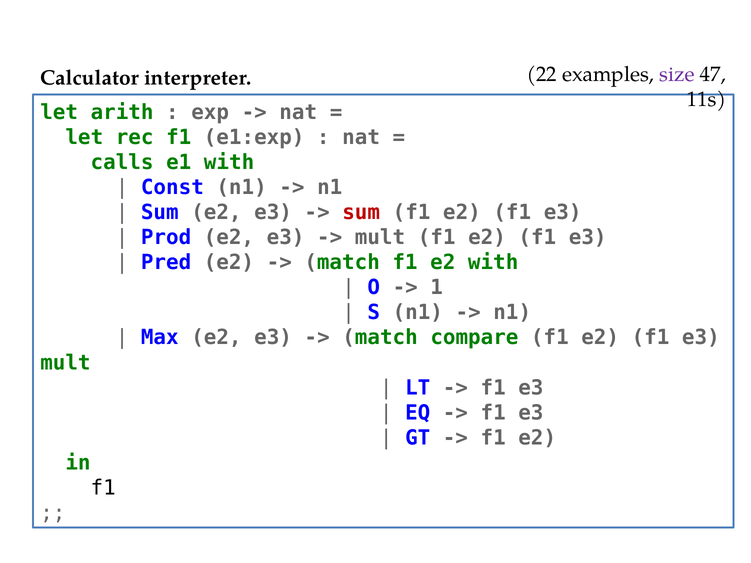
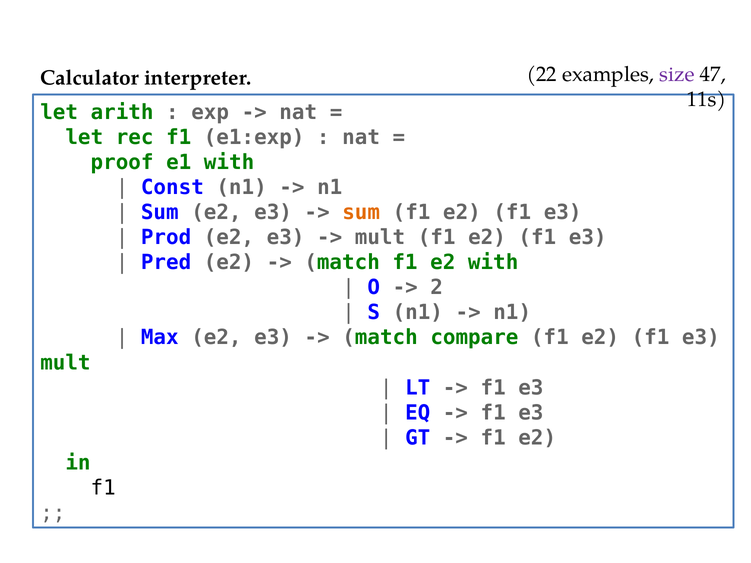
calls: calls -> proof
sum at (361, 213) colour: red -> orange
1: 1 -> 2
